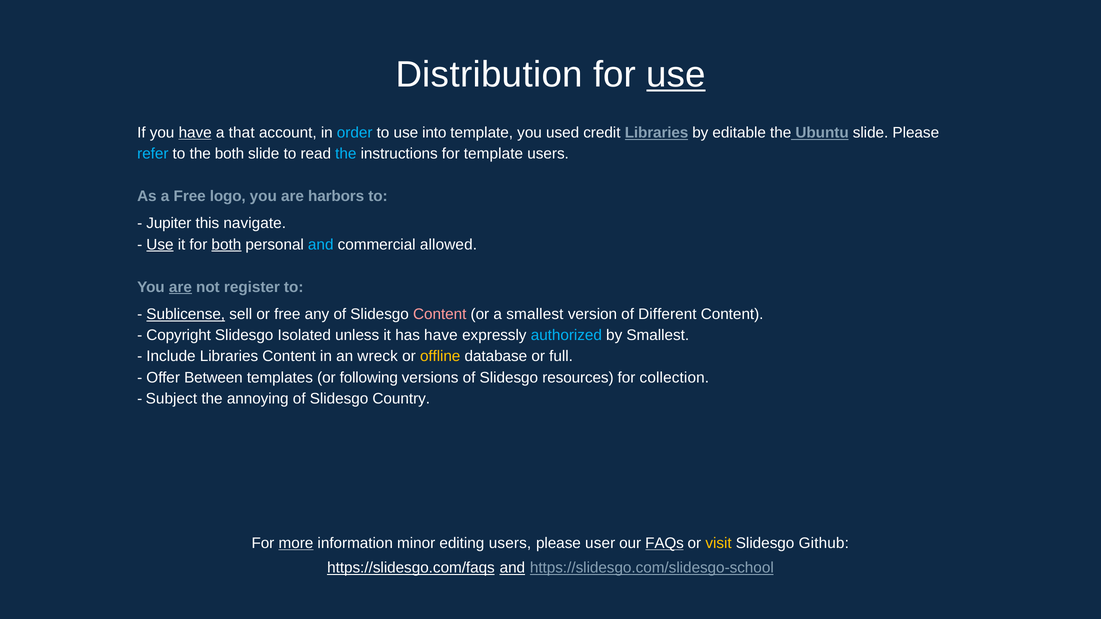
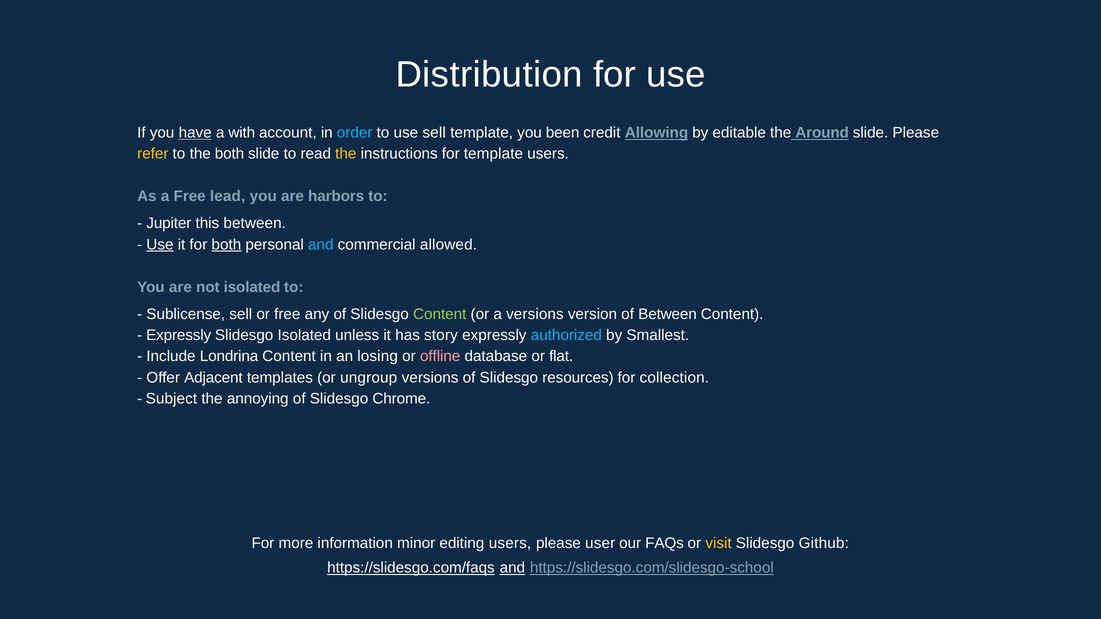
use at (676, 75) underline: present -> none
that: that -> with
use into: into -> sell
used: used -> been
credit Libraries: Libraries -> Allowing
Ubuntu: Ubuntu -> Around
refer colour: light blue -> yellow
the at (346, 154) colour: light blue -> yellow
logo: logo -> lead
this navigate: navigate -> between
are at (180, 287) underline: present -> none
not register: register -> isolated
Sublicense underline: present -> none
Content at (440, 314) colour: pink -> light green
a smallest: smallest -> versions
of Different: Different -> Between
Copyright at (179, 336): Copyright -> Expressly
has have: have -> story
Include Libraries: Libraries -> Londrina
wreck: wreck -> losing
offline colour: yellow -> pink
full: full -> flat
Between: Between -> Adjacent
following: following -> ungroup
Country: Country -> Chrome
more underline: present -> none
FAQs underline: present -> none
